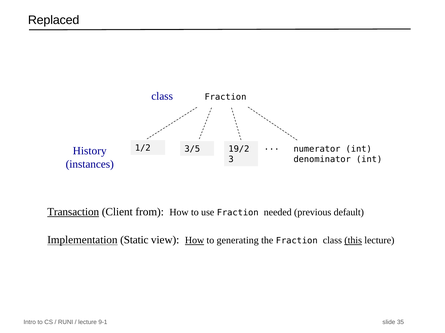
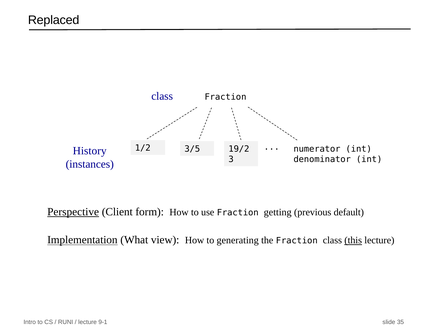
Transaction: Transaction -> Perspective
from: from -> form
needed: needed -> getting
Static: Static -> What
How at (195, 241) underline: present -> none
